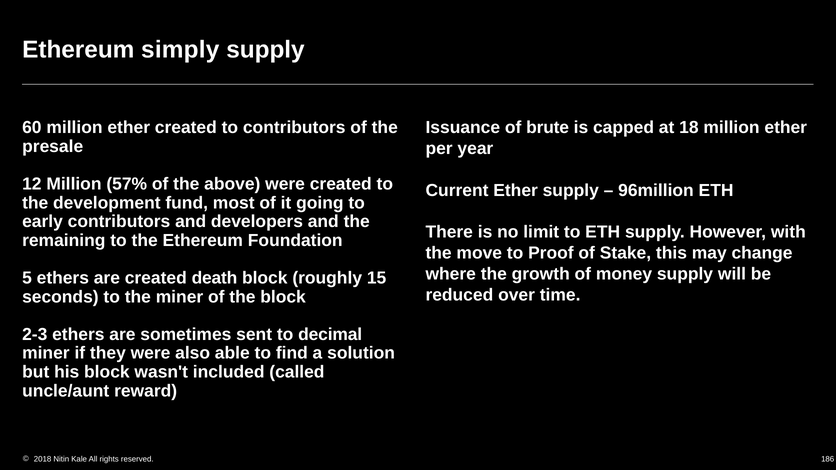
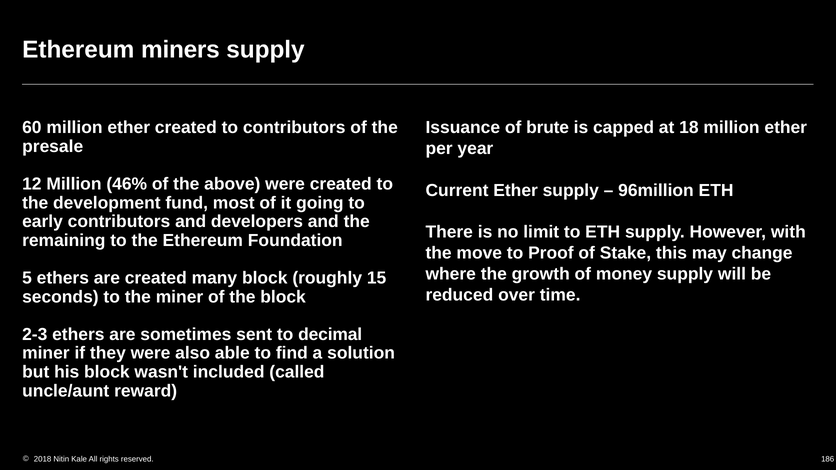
simply: simply -> miners
57%: 57% -> 46%
death: death -> many
